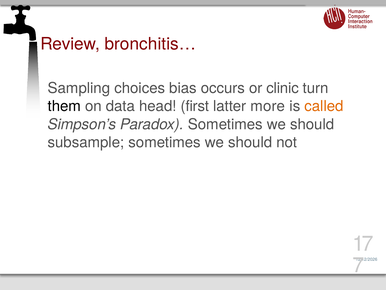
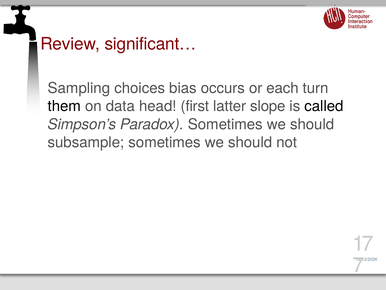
bronchitis…: bronchitis… -> significant…
clinic: clinic -> each
more: more -> slope
called colour: orange -> black
